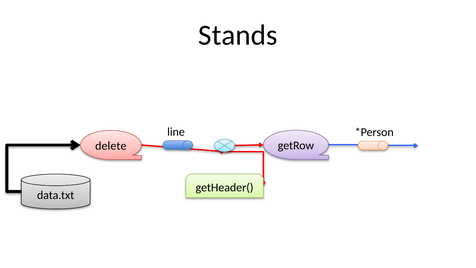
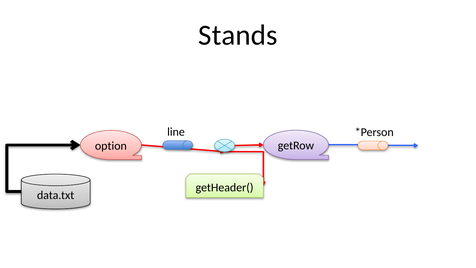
delete: delete -> option
